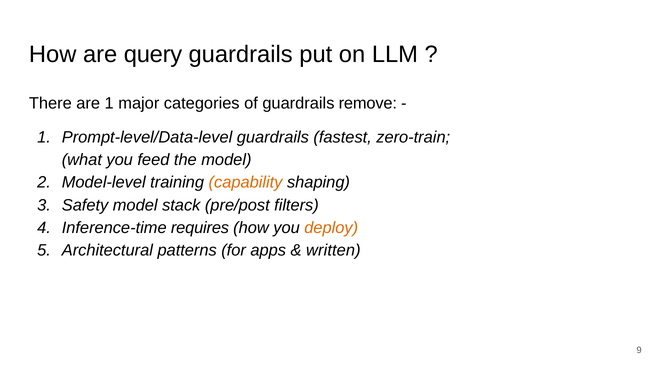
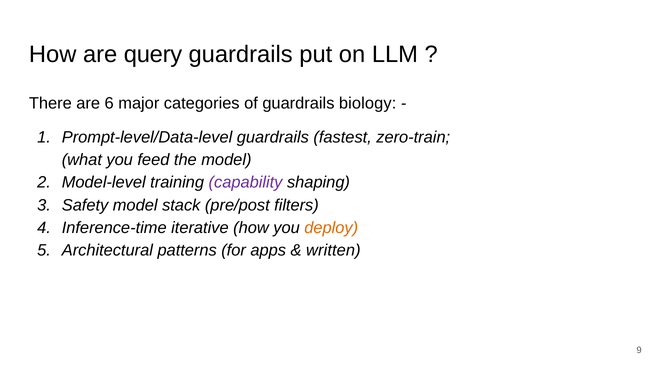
are 1: 1 -> 6
remove: remove -> biology
capability colour: orange -> purple
requires: requires -> iterative
